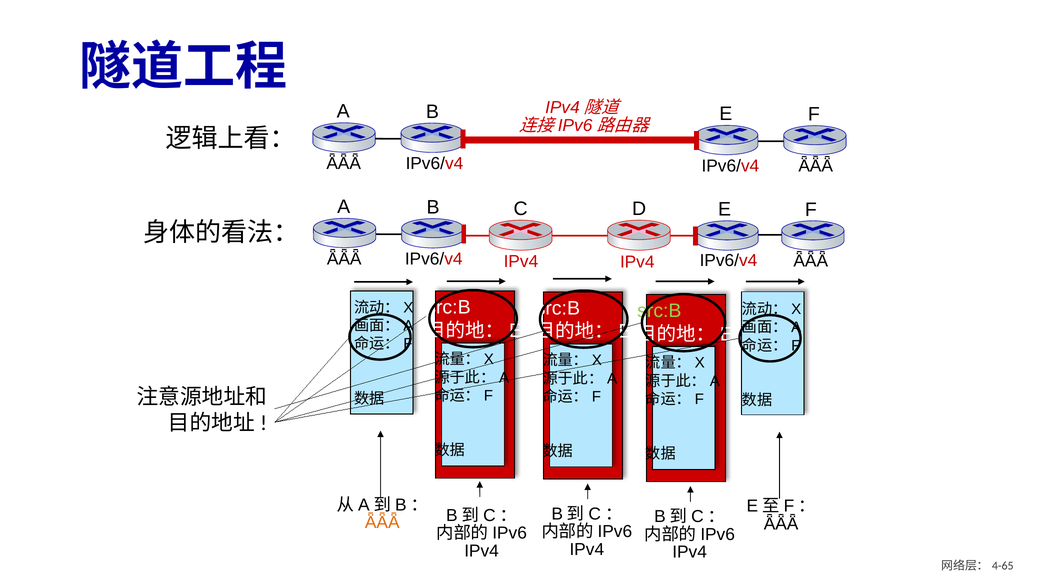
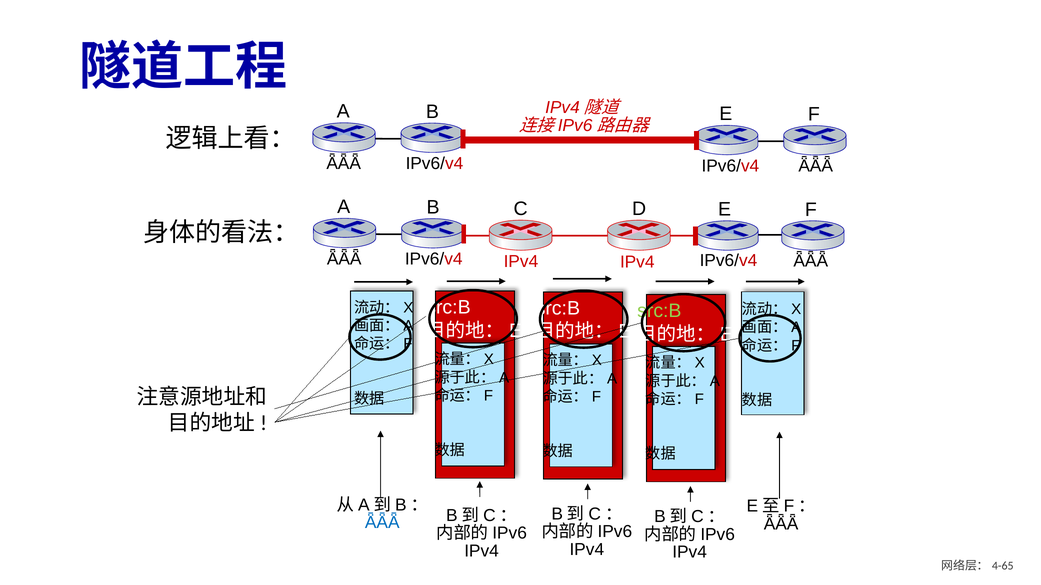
ǞǞǞ at (382, 523) colour: orange -> blue
